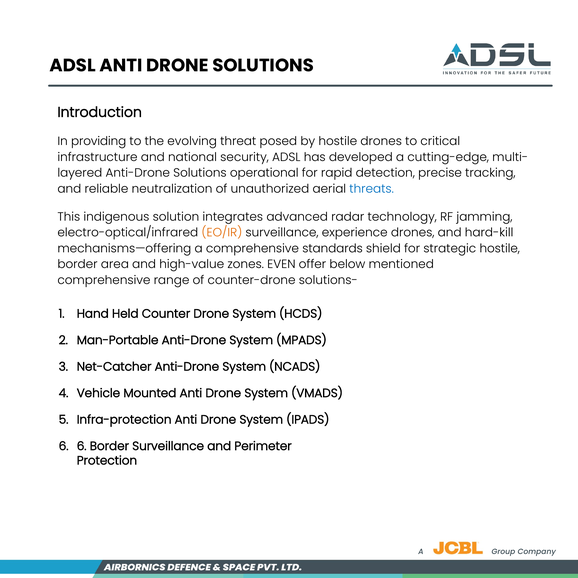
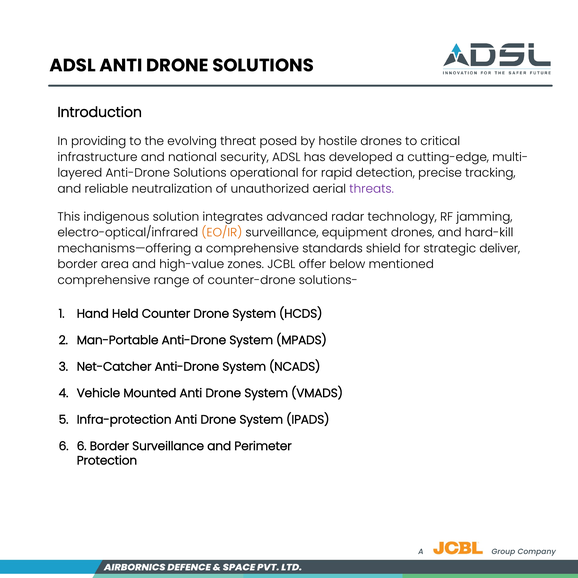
threats colour: blue -> purple
experience: experience -> equipment
strategic hostile: hostile -> deliver
EVEN: EVEN -> JCBL
